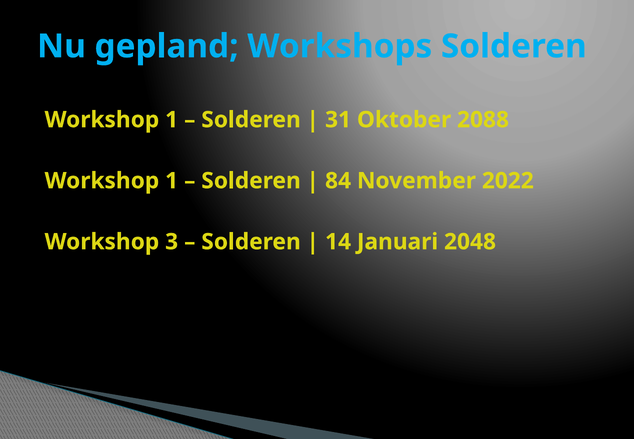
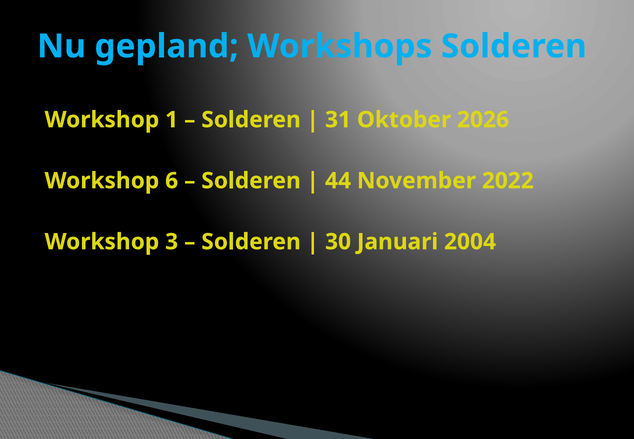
2088: 2088 -> 2026
1 at (172, 181): 1 -> 6
84: 84 -> 44
14: 14 -> 30
2048: 2048 -> 2004
